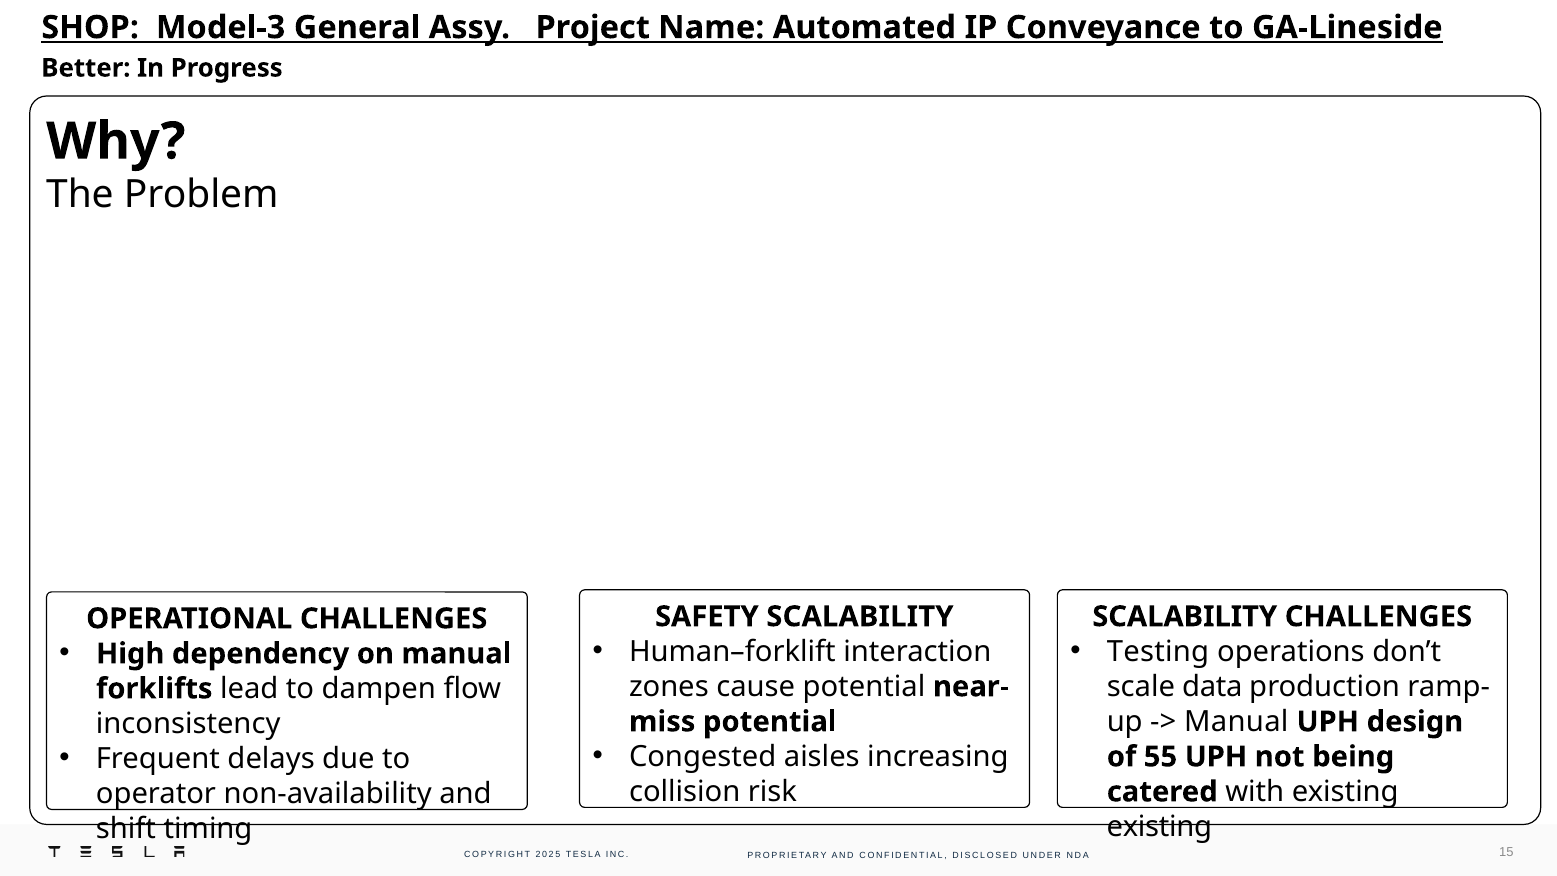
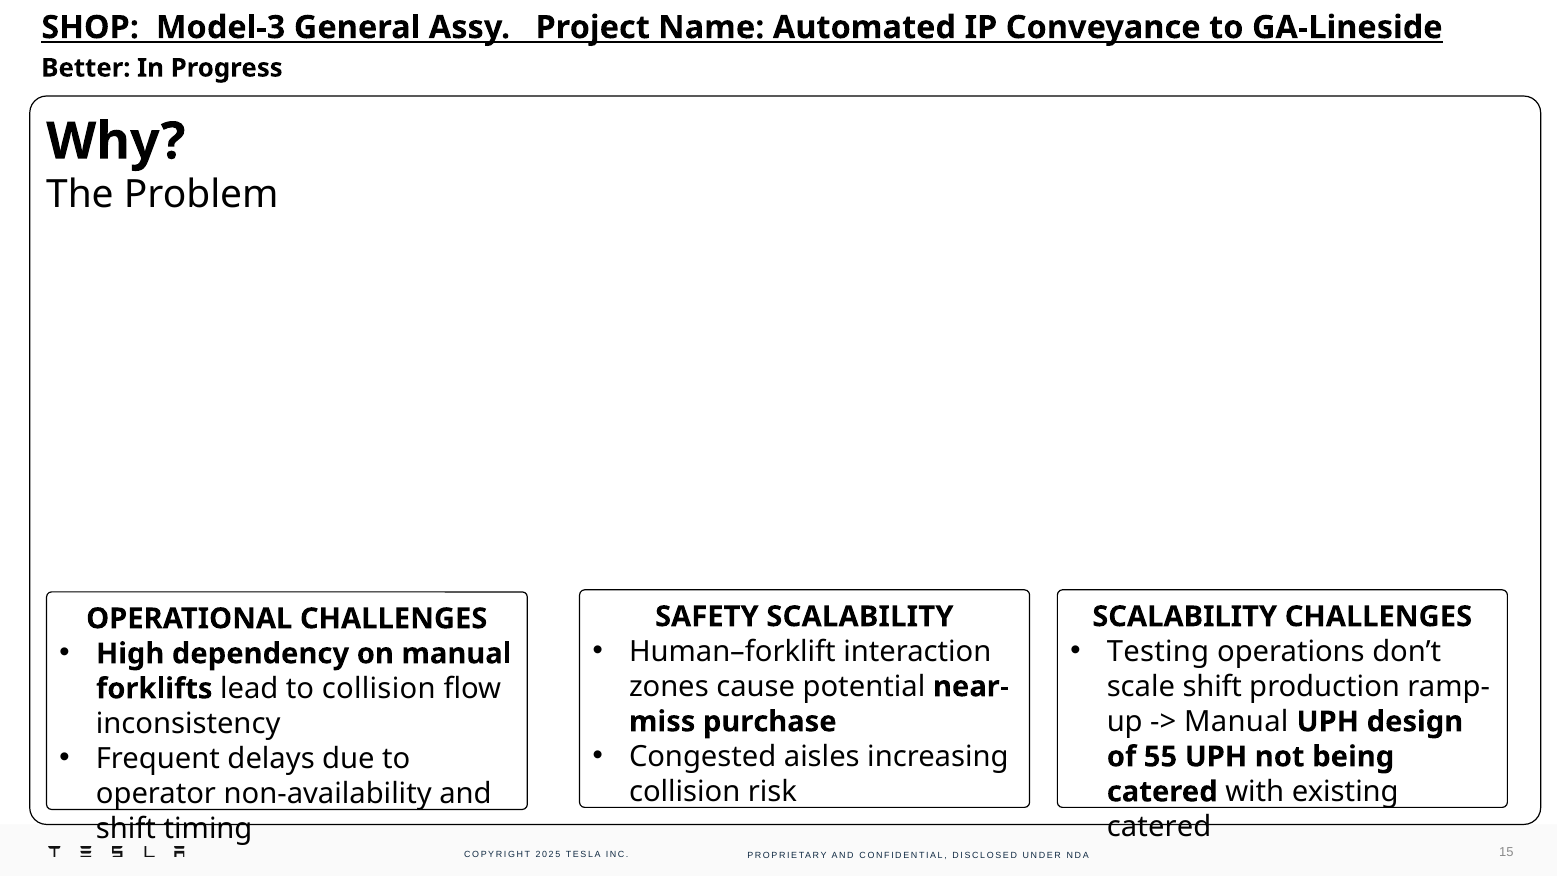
scale data: data -> shift
to dampen: dampen -> collision
potential at (770, 722): potential -> purchase
existing at (1159, 827): existing -> catered
